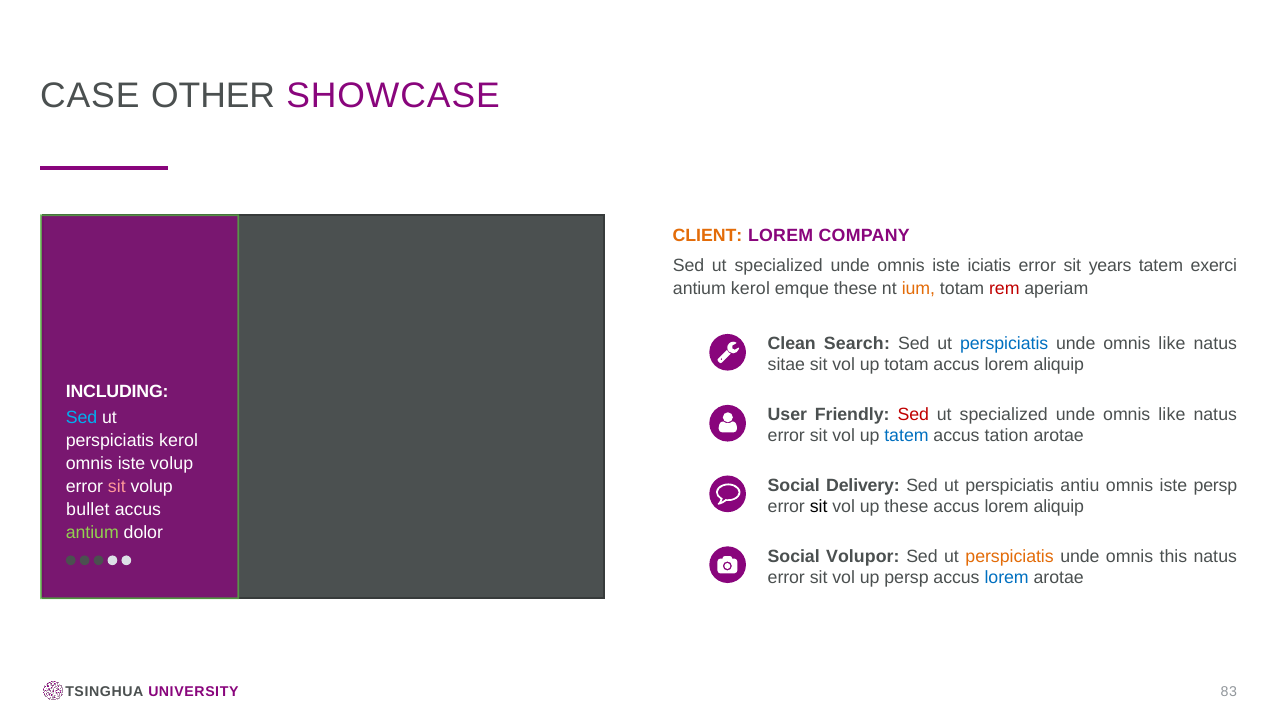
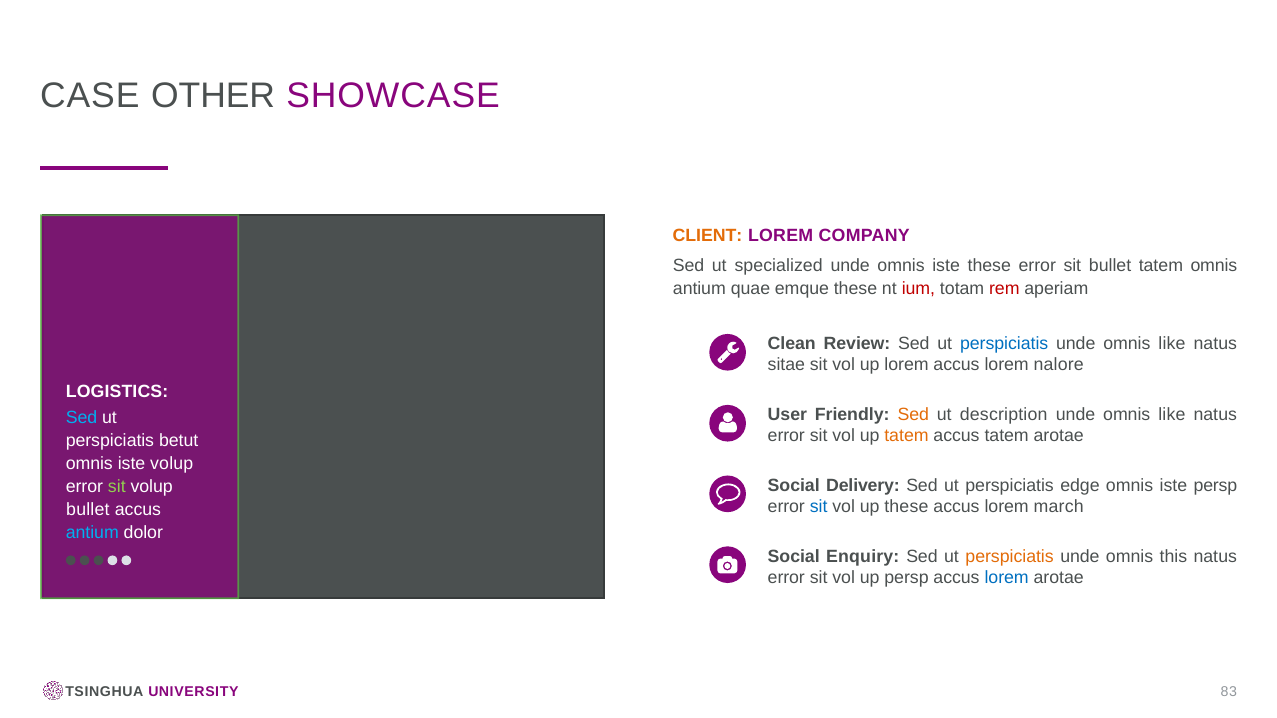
iste iciatis: iciatis -> these
sit years: years -> bullet
tatem exerci: exerci -> omnis
antium kerol: kerol -> quae
ium colour: orange -> red
Search: Search -> Review
up totam: totam -> lorem
aliquip at (1059, 365): aliquip -> nalore
INCLUDING: INCLUDING -> LOGISTICS
Sed at (913, 415) colour: red -> orange
specialized at (1004, 415): specialized -> description
tatem at (906, 436) colour: blue -> orange
accus tation: tation -> tatem
perspiciatis kerol: kerol -> betut
antiu: antiu -> edge
sit at (117, 487) colour: pink -> light green
sit at (819, 507) colour: black -> blue
aliquip at (1059, 507): aliquip -> march
antium at (92, 533) colour: light green -> light blue
Volupor: Volupor -> Enquiry
